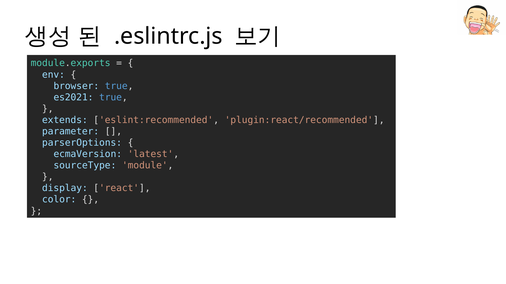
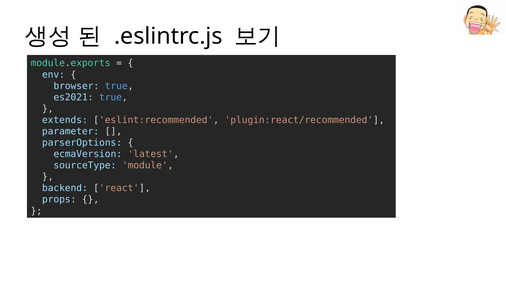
display: display -> backend
color: color -> props
